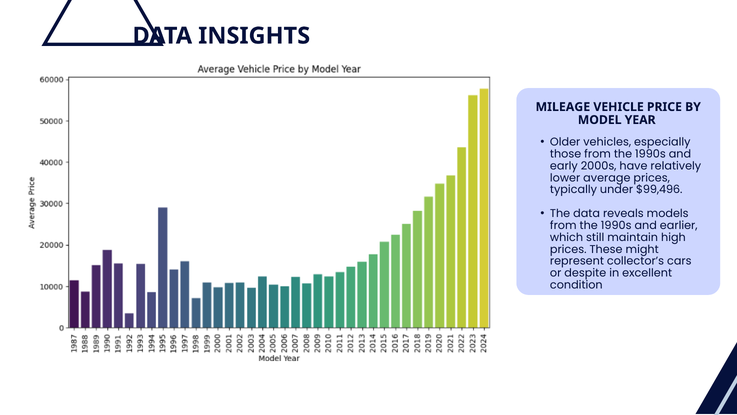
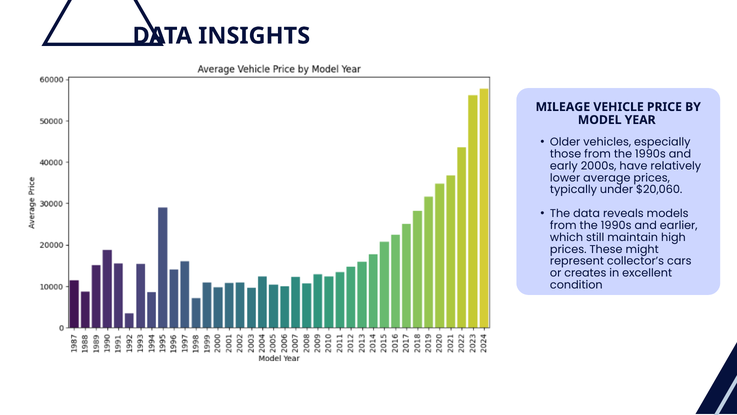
$99,496: $99,496 -> $20,060
despite: despite -> creates
